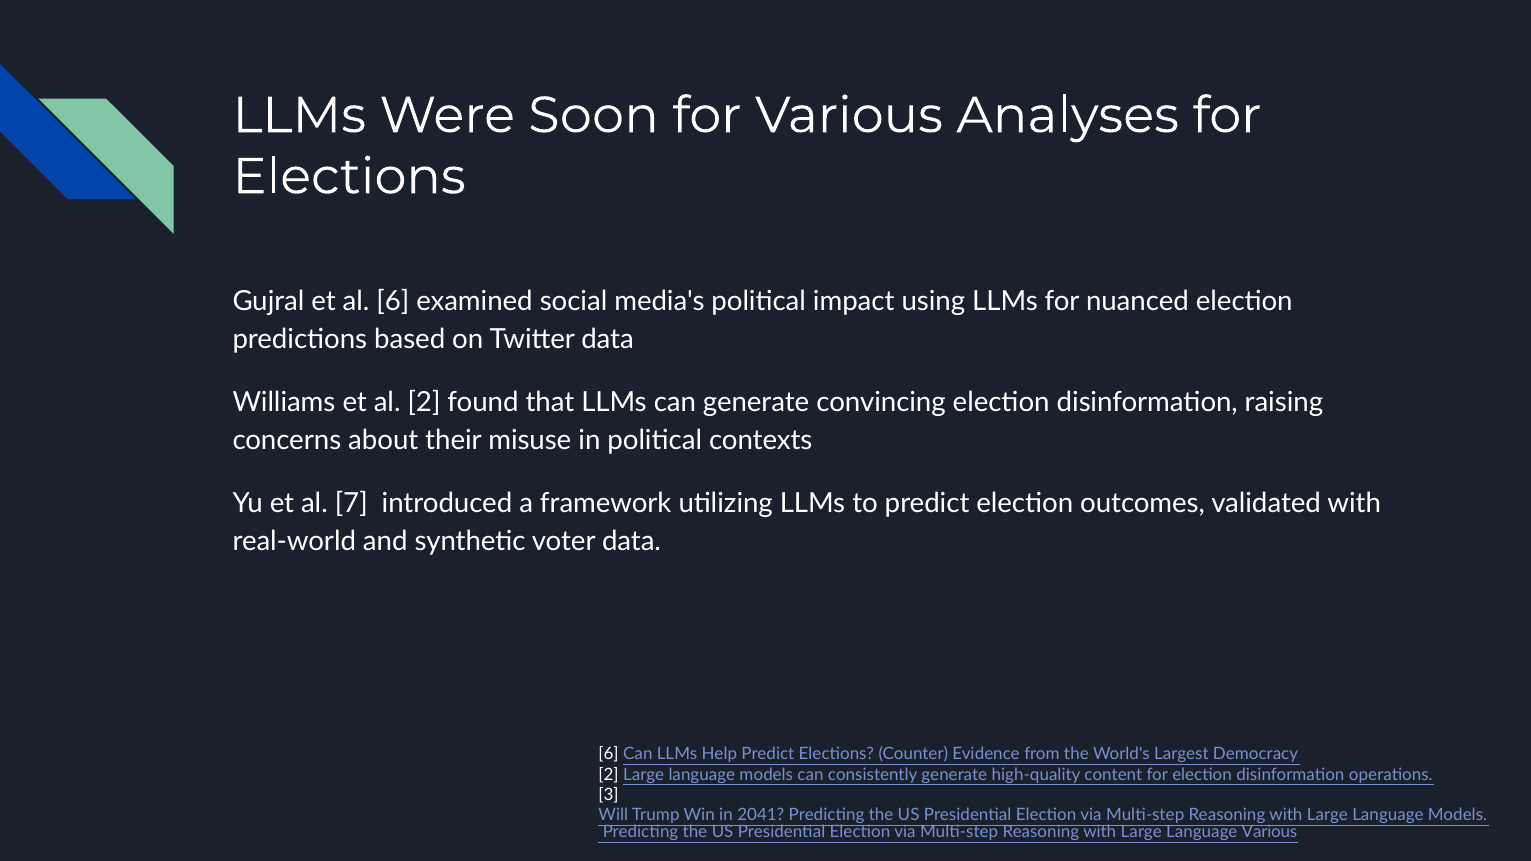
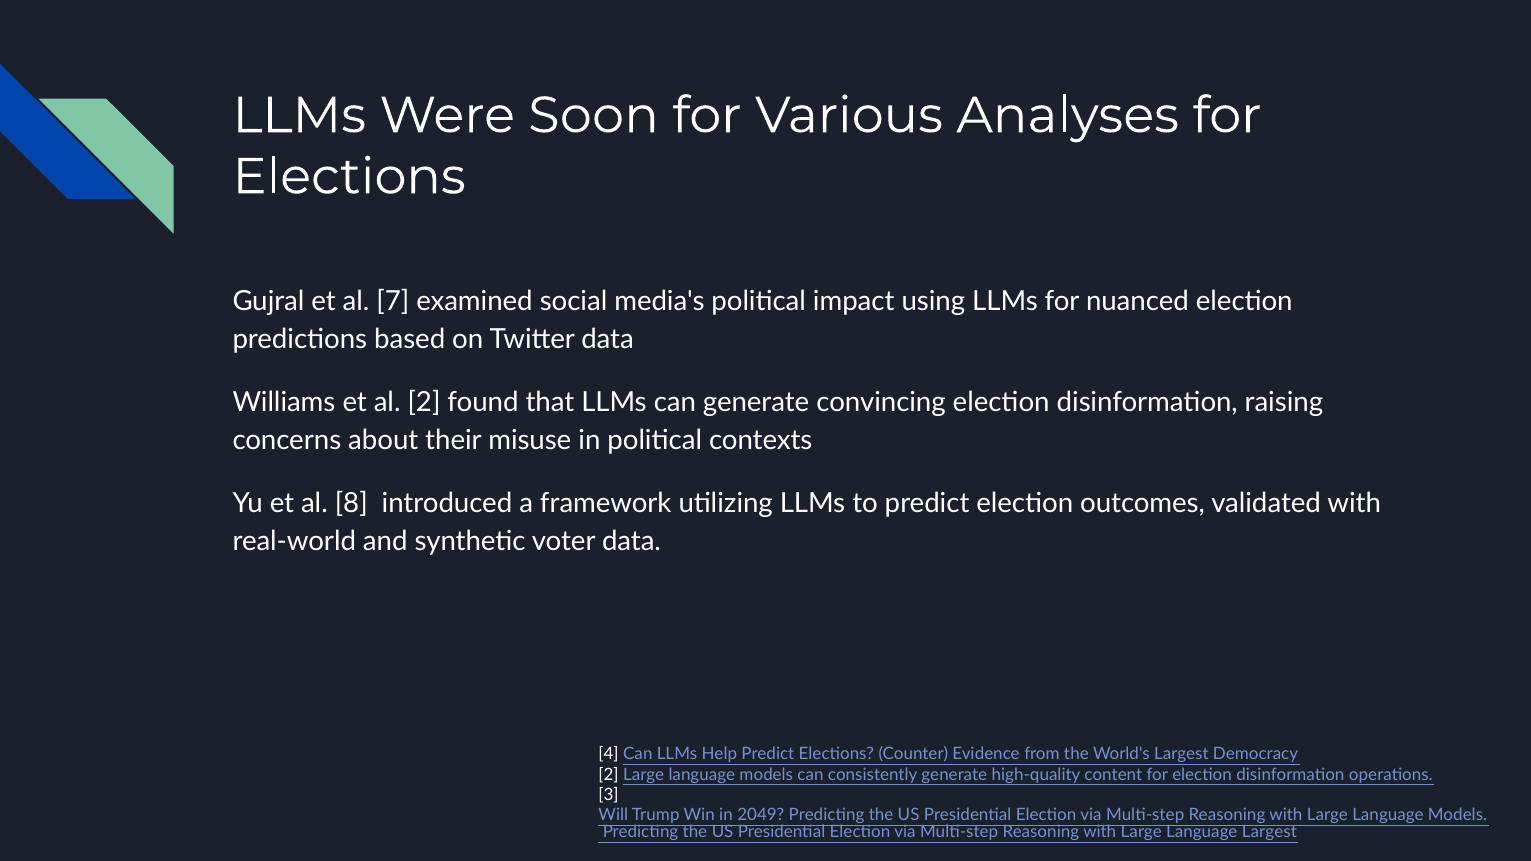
al 6: 6 -> 7
7: 7 -> 8
6 at (609, 754): 6 -> 4
2041: 2041 -> 2049
Language Various: Various -> Largest
